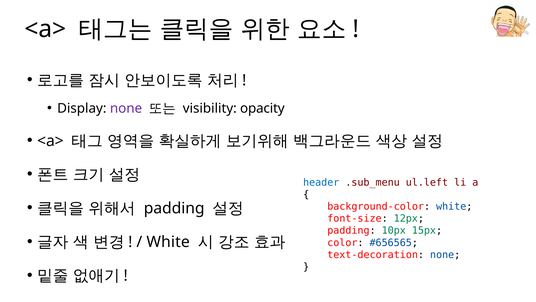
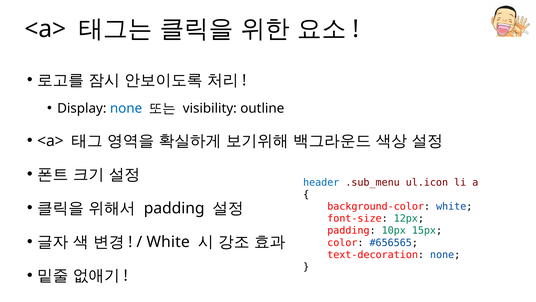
none at (126, 108) colour: purple -> blue
opacity: opacity -> outline
ul.left: ul.left -> ul.icon
